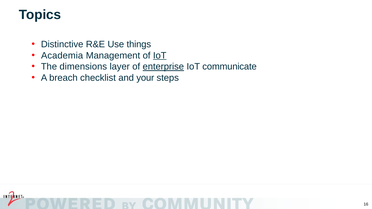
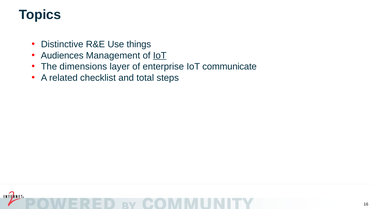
Academia: Academia -> Audiences
enterprise underline: present -> none
breach: breach -> related
your: your -> total
